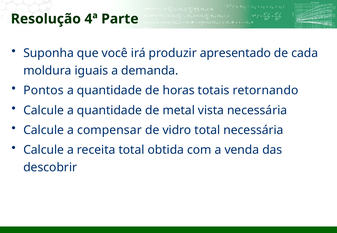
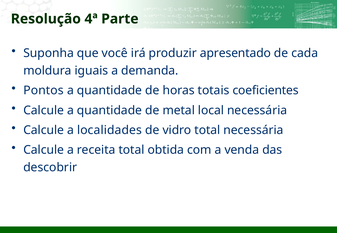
retornando: retornando -> coeficientes
vista: vista -> local
compensar: compensar -> localidades
